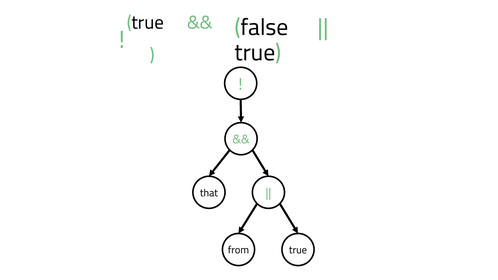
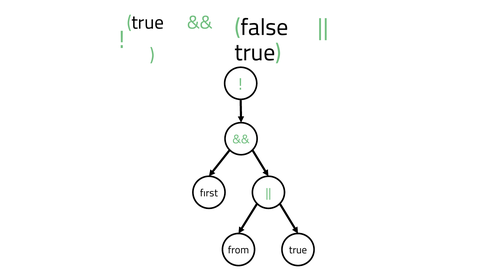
that: that -> first
